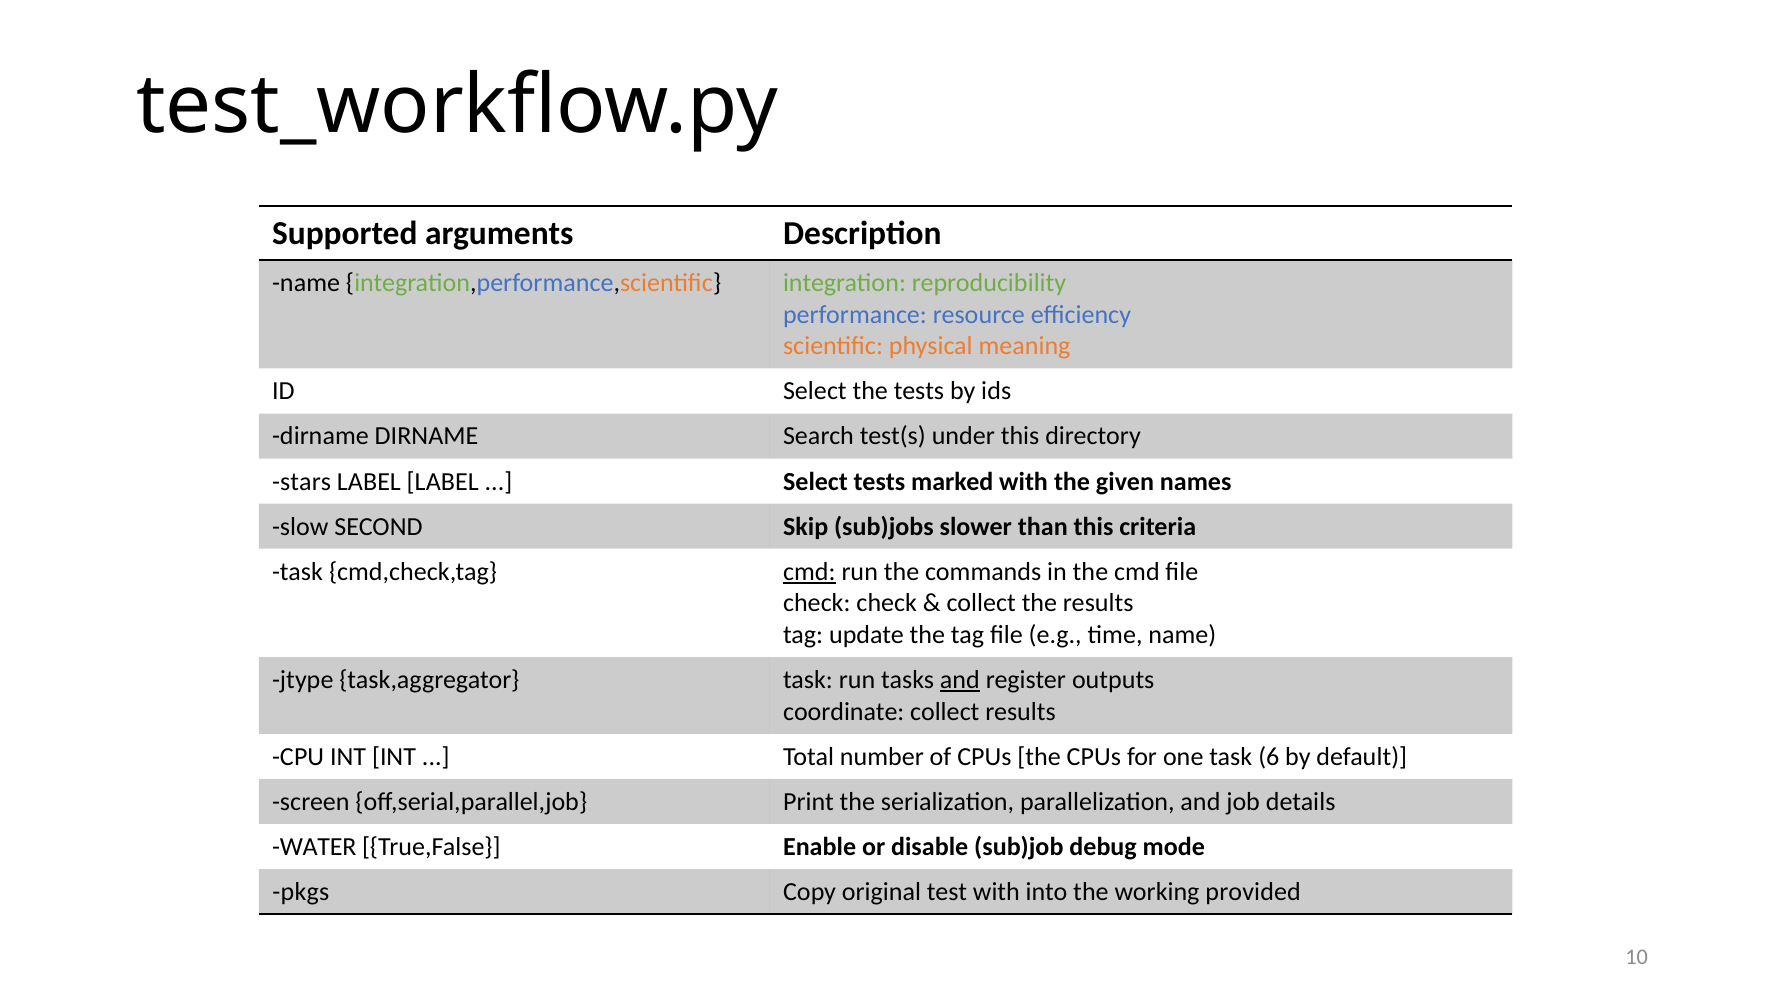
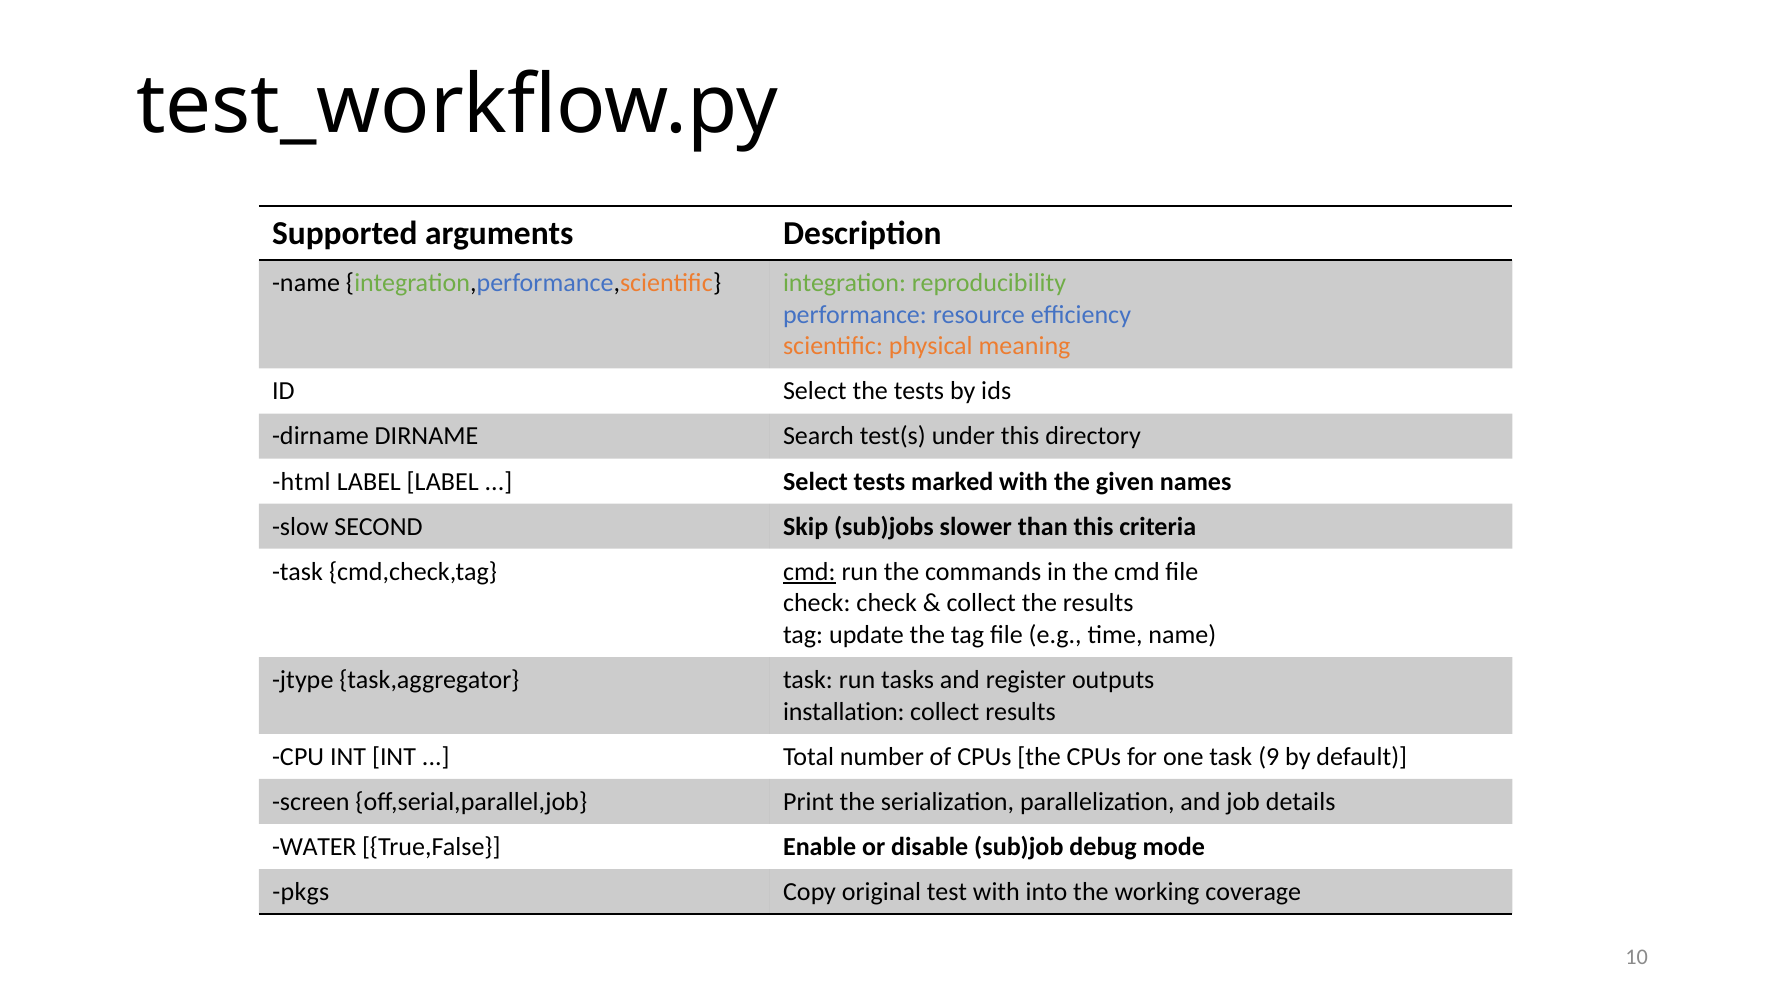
stars: stars -> html
and at (960, 680) underline: present -> none
coordinate: coordinate -> installation
6: 6 -> 9
provided: provided -> coverage
